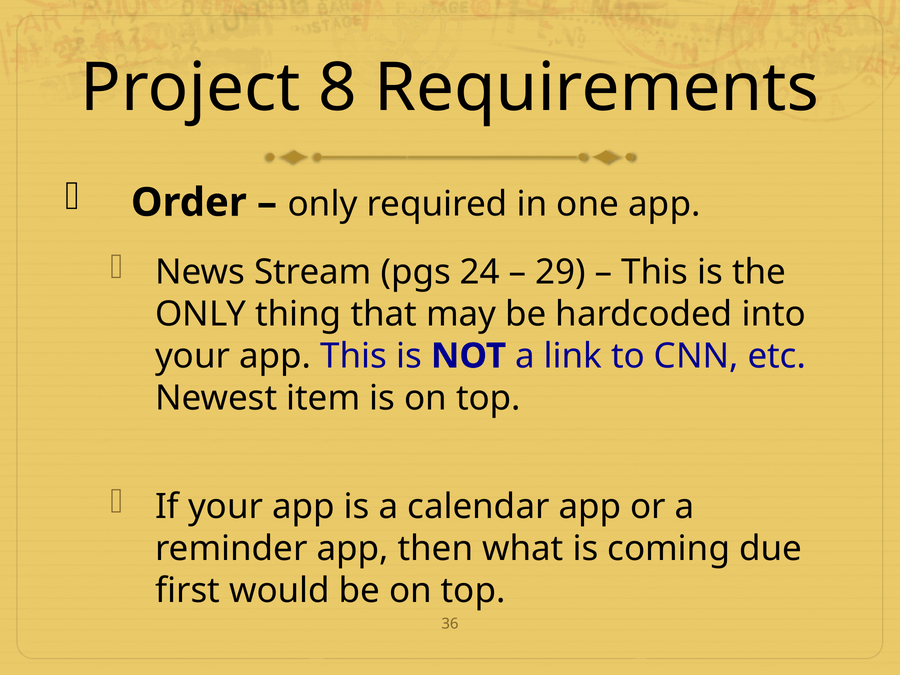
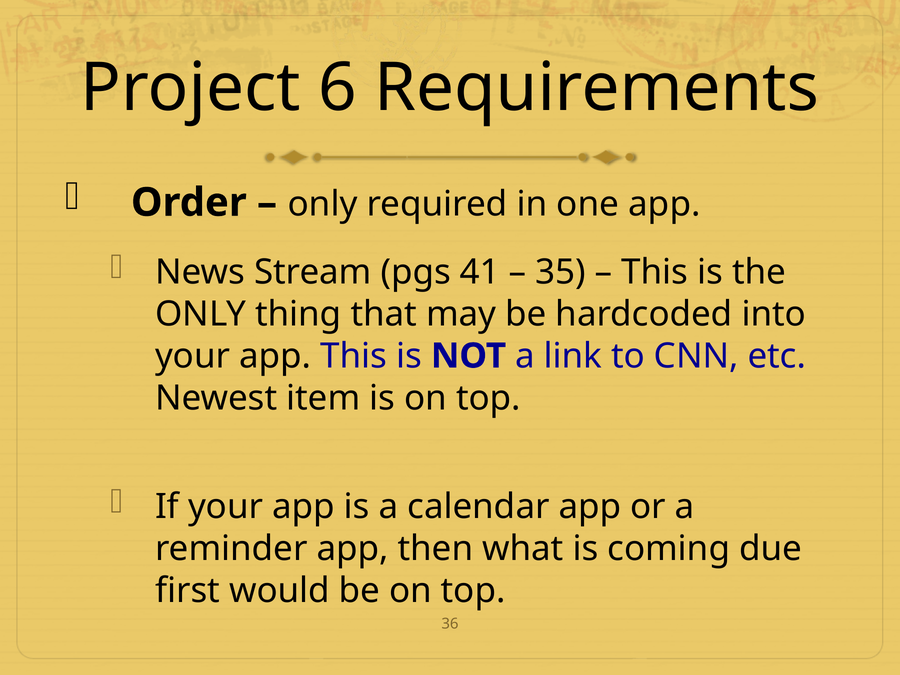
8: 8 -> 6
24: 24 -> 41
29: 29 -> 35
